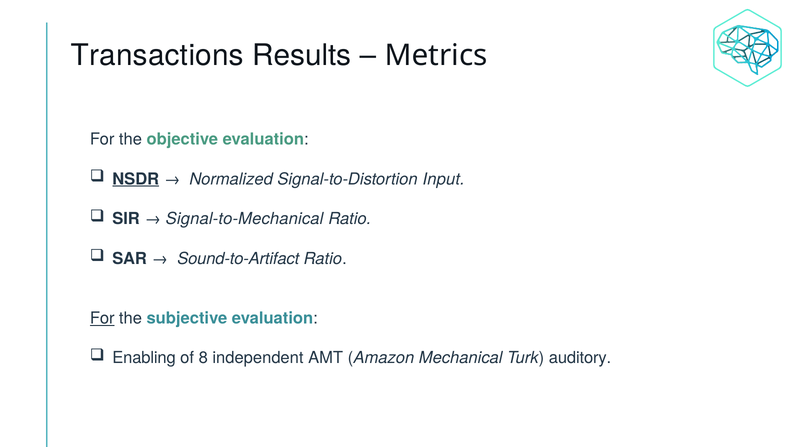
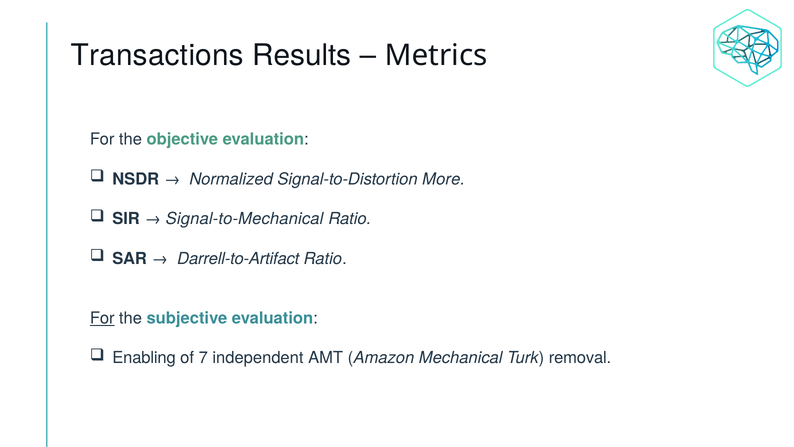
NSDR underline: present -> none
Input: Input -> More
Sound-to-Artifact: Sound-to-Artifact -> Darrell-to-Artifact
8: 8 -> 7
auditory: auditory -> removal
